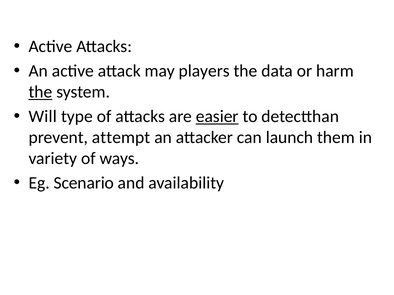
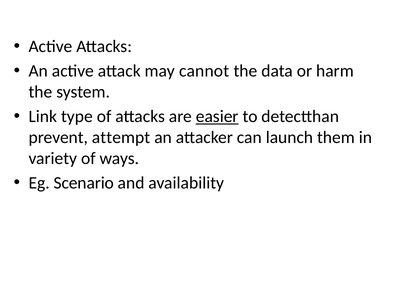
players: players -> cannot
the at (40, 92) underline: present -> none
Will: Will -> Link
